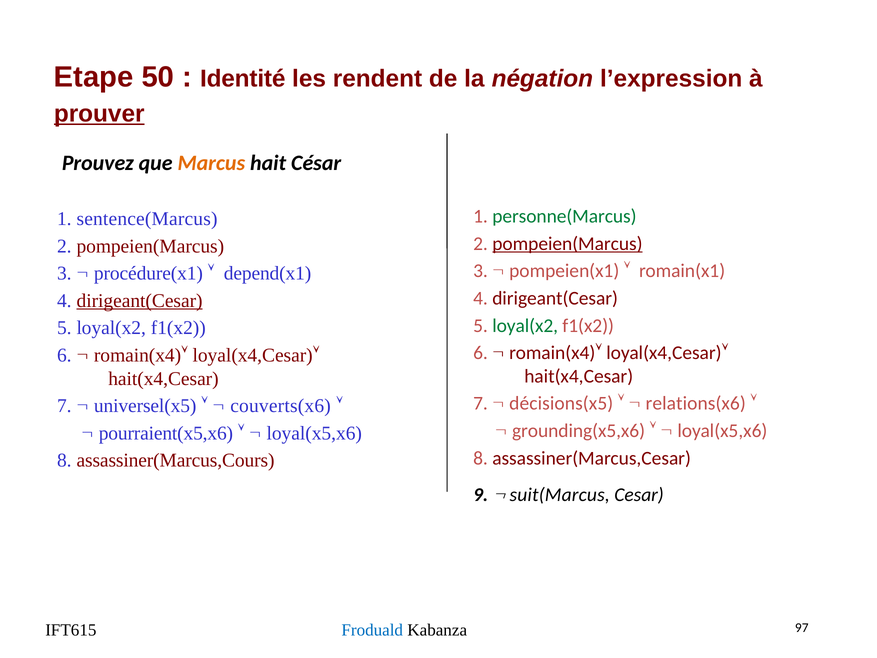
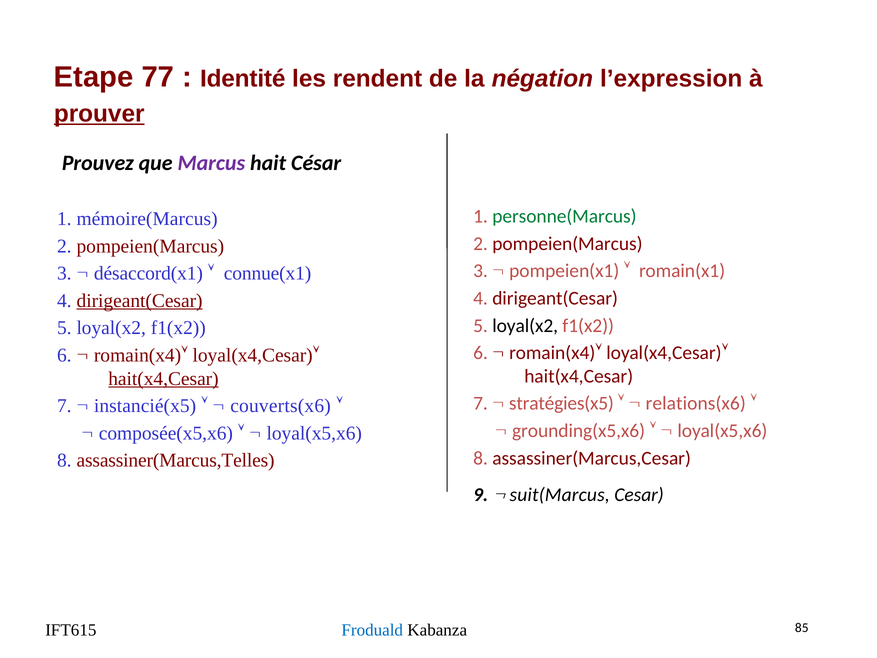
50: 50 -> 77
Marcus colour: orange -> purple
sentence(Marcus: sentence(Marcus -> mémoire(Marcus
pompeien(Marcus at (567, 244) underline: present -> none
procédure(x1: procédure(x1 -> désaccord(x1
depend(x1: depend(x1 -> connue(x1
loyal(x2 at (525, 325) colour: green -> black
hait(x4,Cesar at (163, 379) underline: none -> present
décisions(x5: décisions(x5 -> stratégies(x5
universel(x5: universel(x5 -> instancié(x5
pourraient(x5,x6: pourraient(x5,x6 -> composée(x5,x6
assassiner(Marcus,Cours: assassiner(Marcus,Cours -> assassiner(Marcus,Telles
97: 97 -> 85
